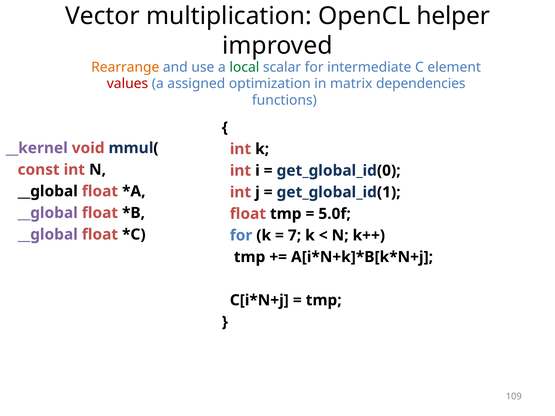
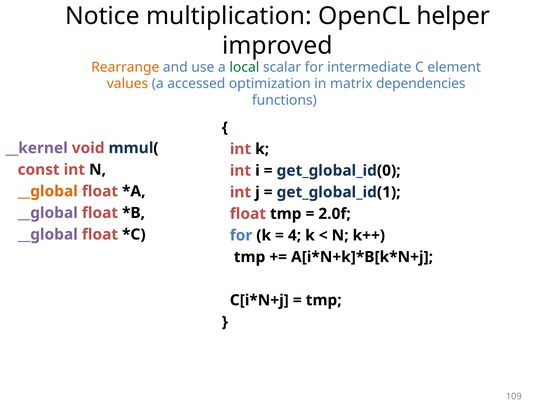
Vector: Vector -> Notice
values colour: red -> orange
assigned: assigned -> accessed
__global at (48, 191) colour: black -> orange
5.0f: 5.0f -> 2.0f
7: 7 -> 4
